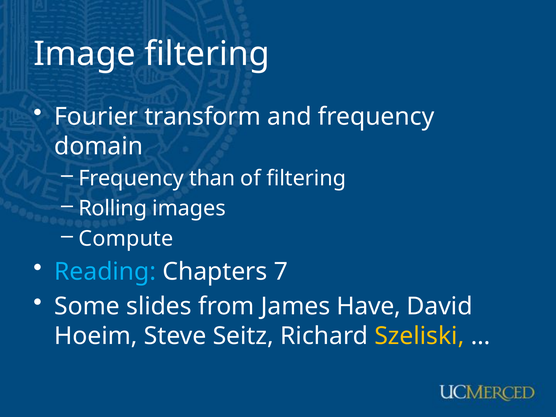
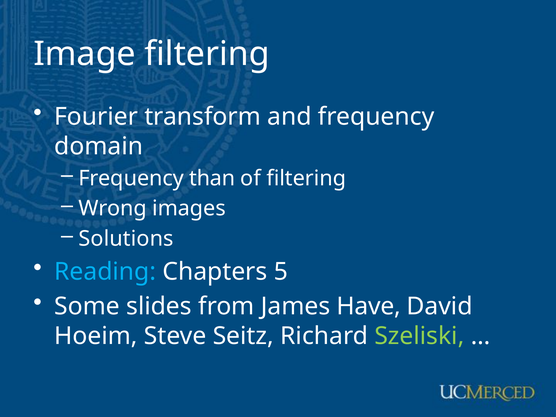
Rolling: Rolling -> Wrong
Compute: Compute -> Solutions
7: 7 -> 5
Szeliski colour: yellow -> light green
